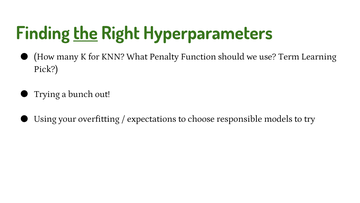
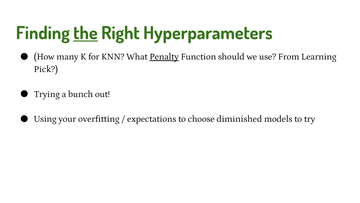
Penalty underline: none -> present
Term: Term -> From
responsible: responsible -> diminished
